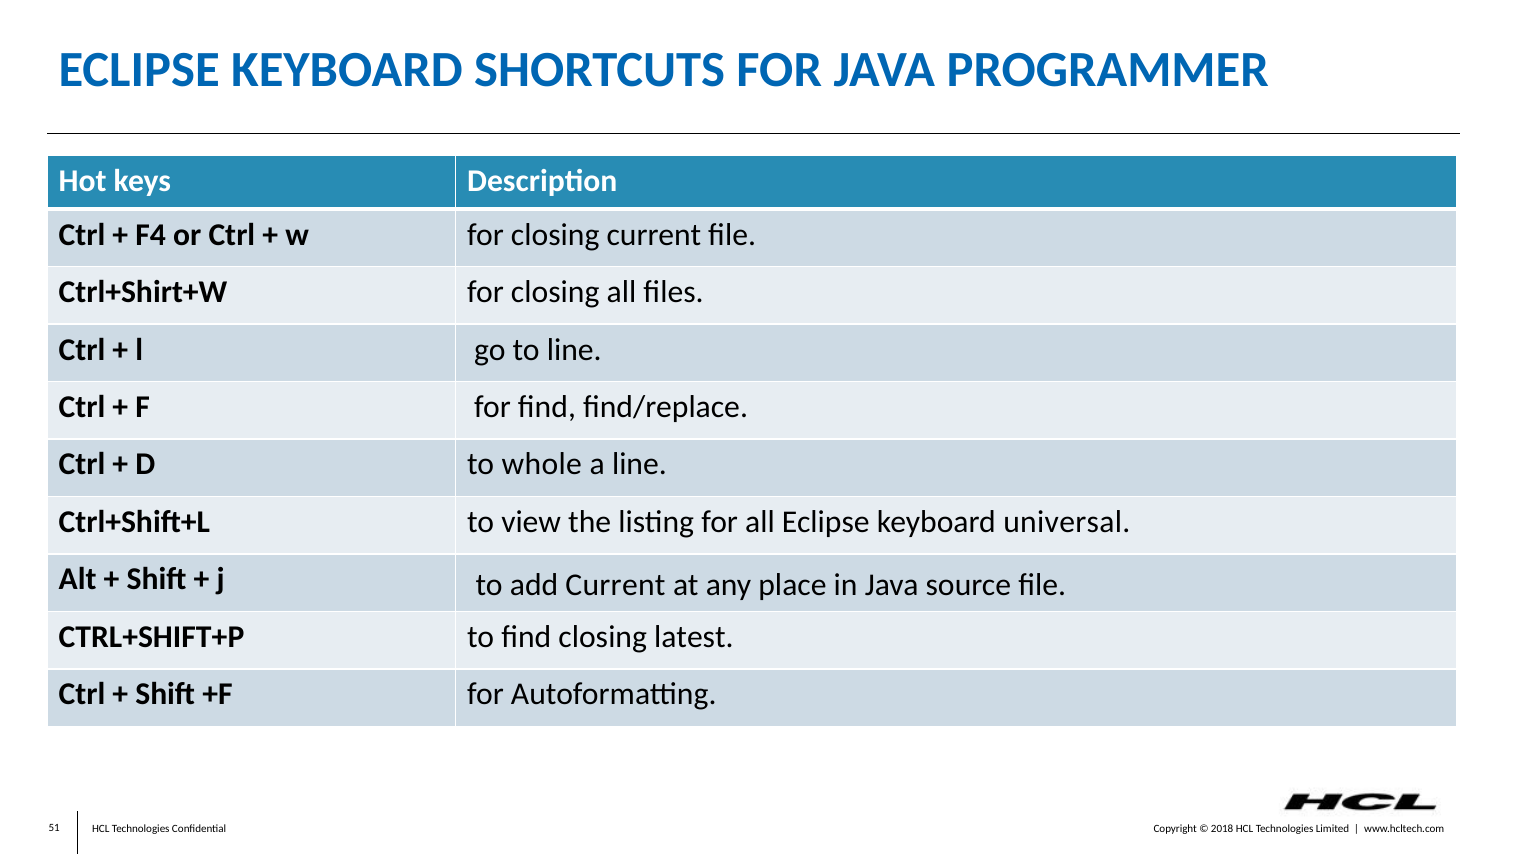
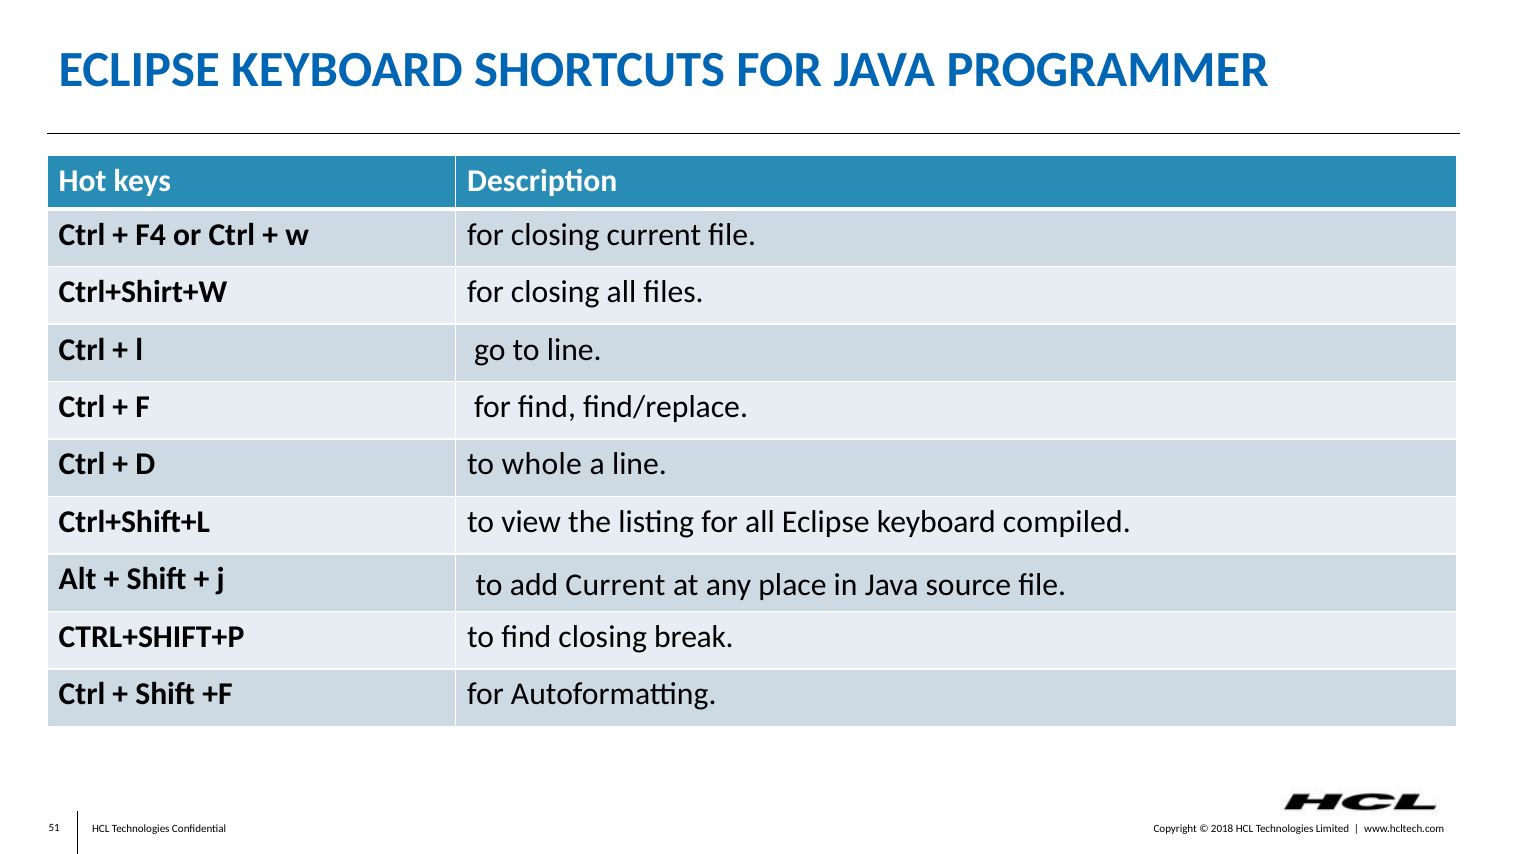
universal: universal -> compiled
latest: latest -> break
